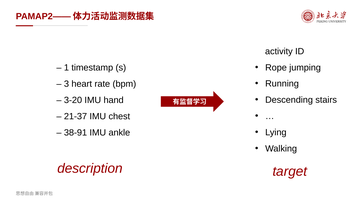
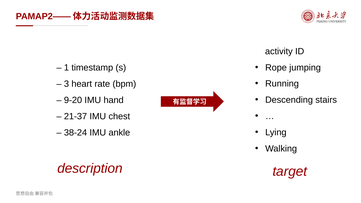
3-20: 3-20 -> 9-20
38-91: 38-91 -> 38-24
